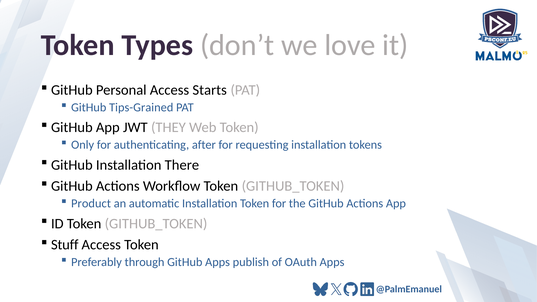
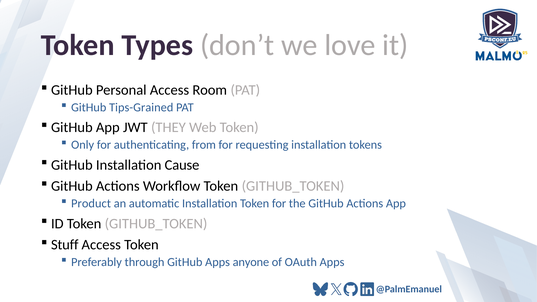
Starts: Starts -> Room
after: after -> from
There: There -> Cause
publish: publish -> anyone
